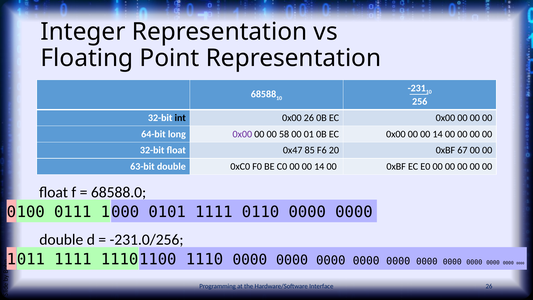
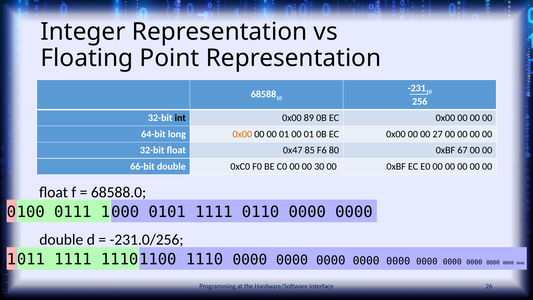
0x00 26: 26 -> 89
0x00 at (242, 134) colour: purple -> orange
00 00 58: 58 -> 01
0x00 00 00 14: 14 -> 27
20: 20 -> 80
63-bit: 63-bit -> 66-bit
C0 00 00 14: 14 -> 30
